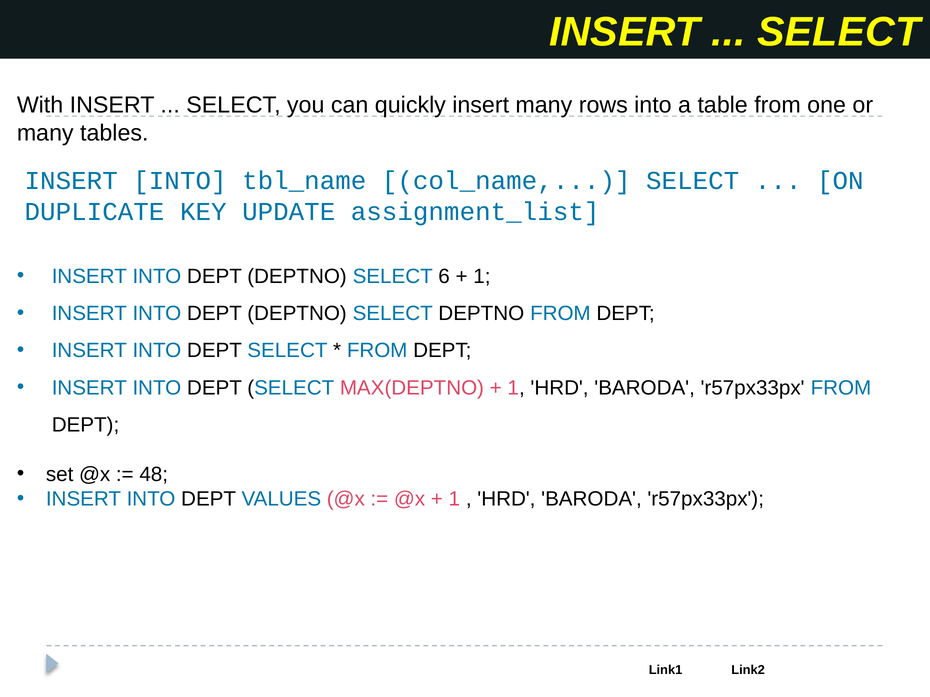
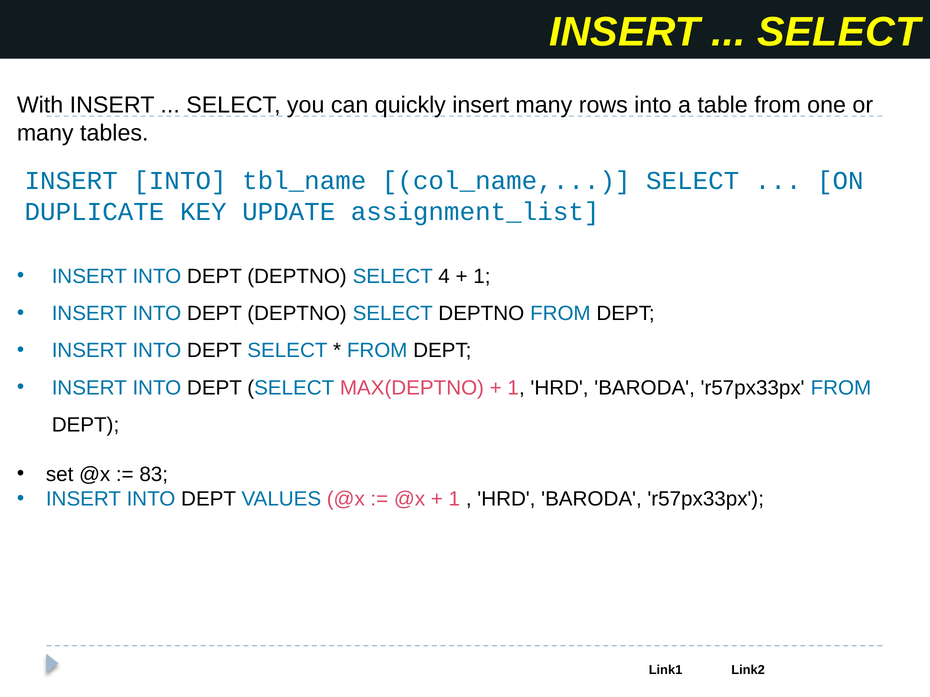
6: 6 -> 4
48: 48 -> 83
